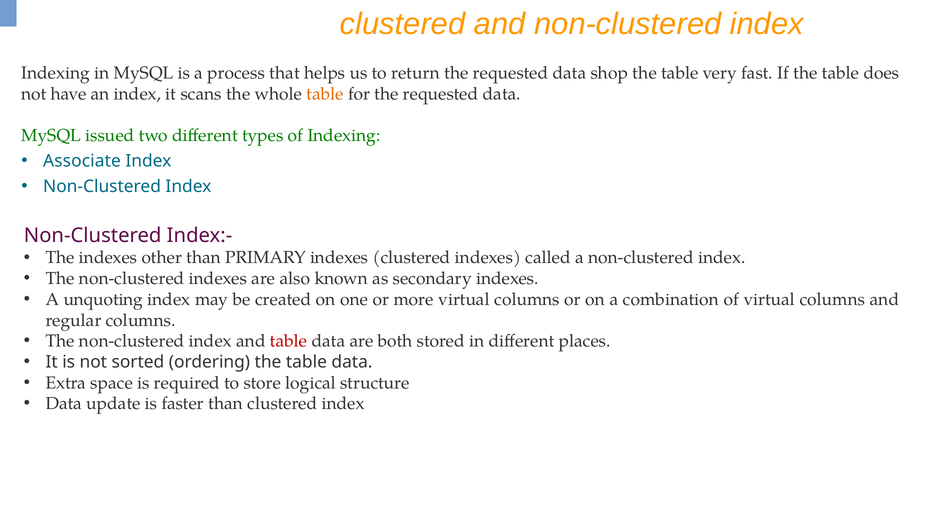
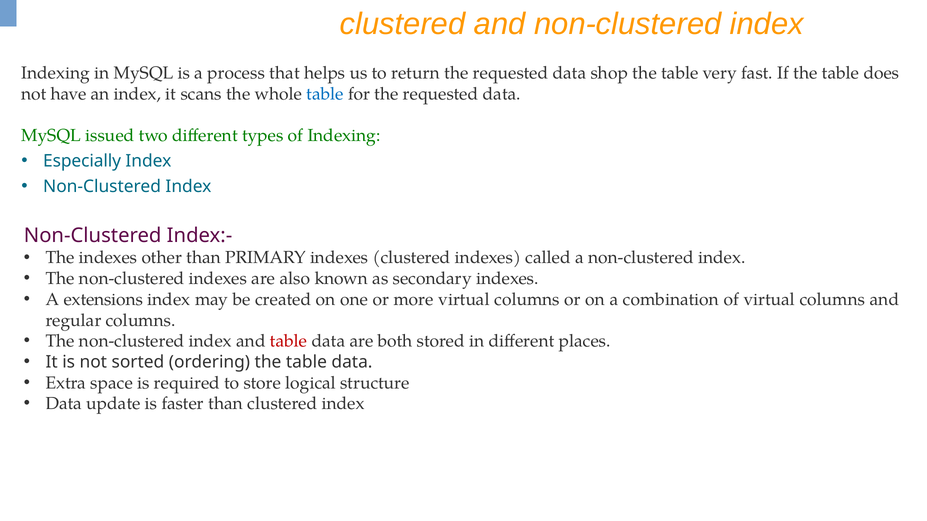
table at (325, 94) colour: orange -> blue
Associate: Associate -> Especially
unquoting: unquoting -> extensions
